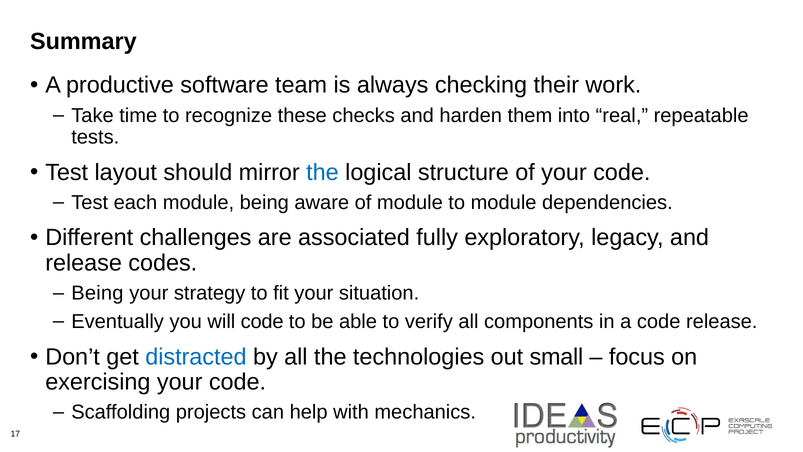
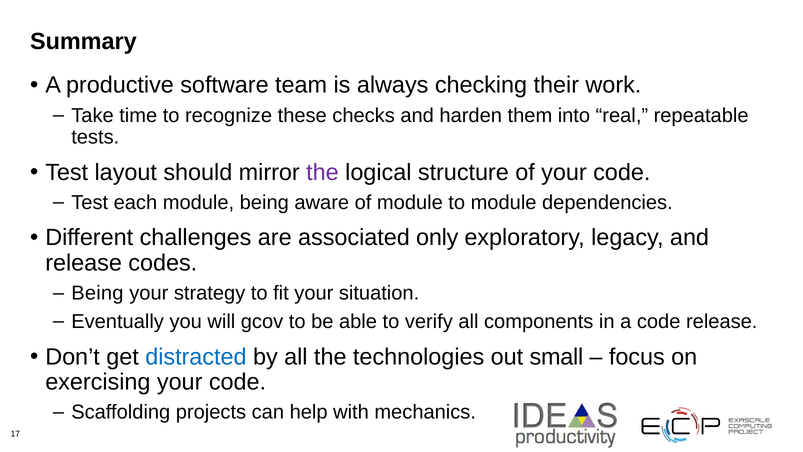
the at (322, 172) colour: blue -> purple
fully: fully -> only
will code: code -> gcov
